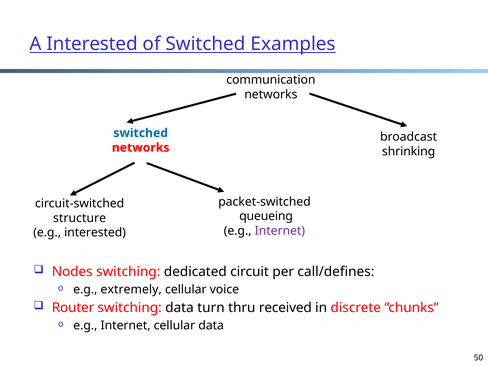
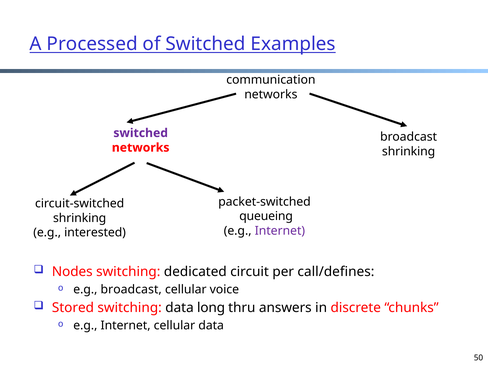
A Interested: Interested -> Processed
switched at (141, 133) colour: blue -> purple
structure at (80, 218): structure -> shrinking
e.g extremely: extremely -> broadcast
Router: Router -> Stored
turn: turn -> long
received: received -> answers
